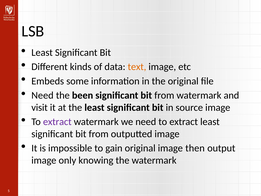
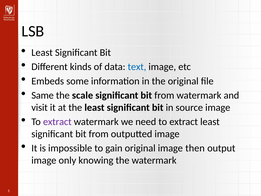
text colour: orange -> blue
Need at (42, 95): Need -> Same
been: been -> scale
